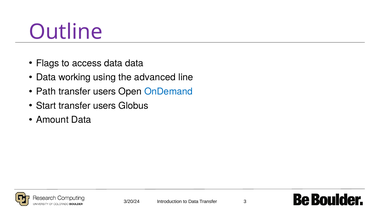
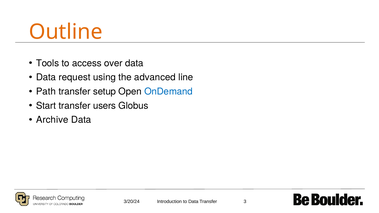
Outline colour: purple -> orange
Flags: Flags -> Tools
access data: data -> over
working: working -> request
users at (105, 92): users -> setup
Amount: Amount -> Archive
